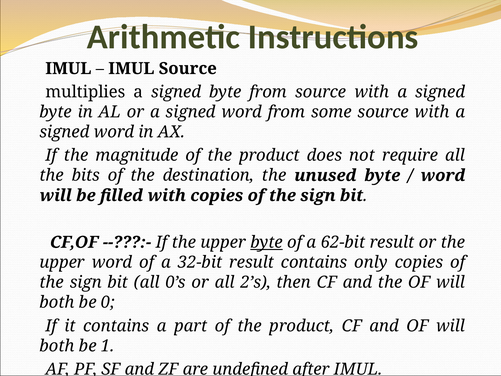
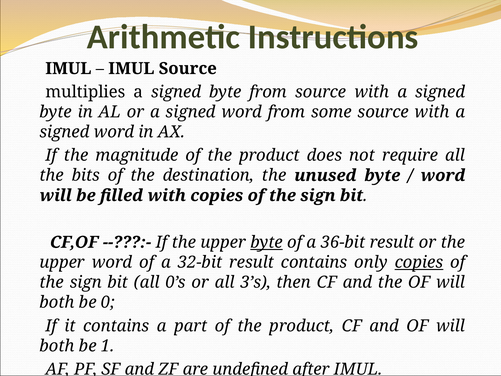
62-bit: 62-bit -> 36-bit
copies at (419, 262) underline: none -> present
2’s: 2’s -> 3’s
